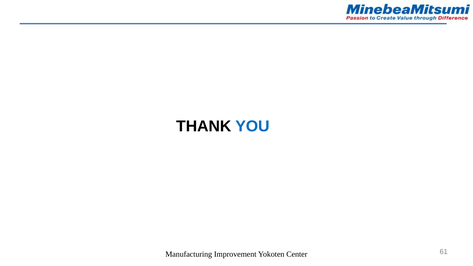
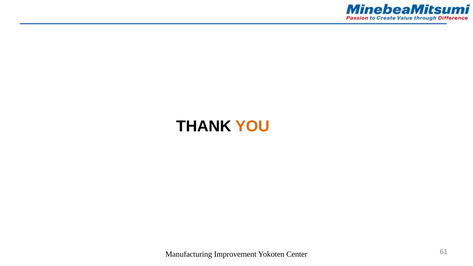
YOU colour: blue -> orange
